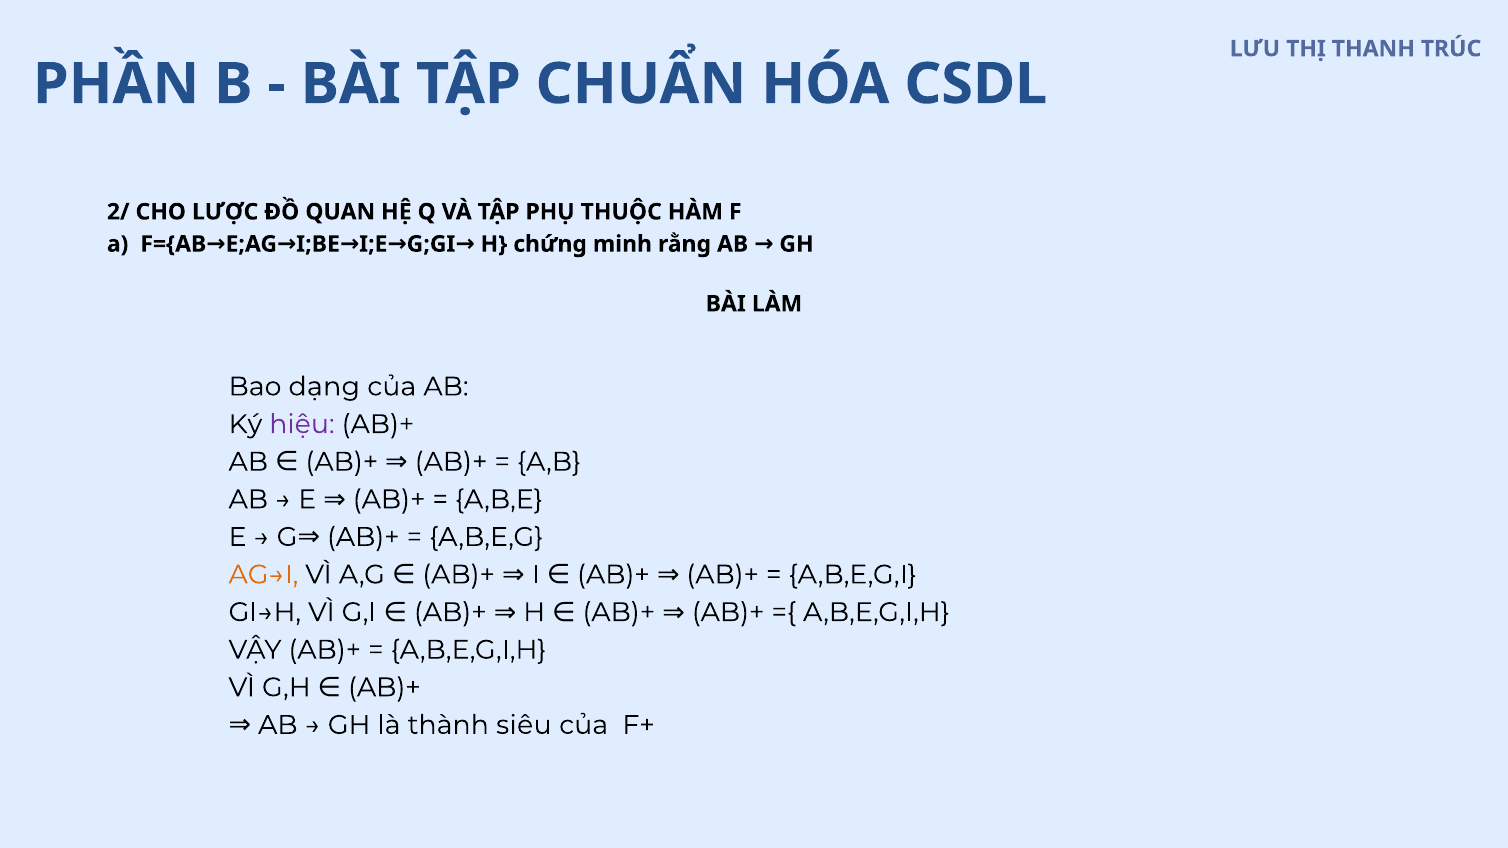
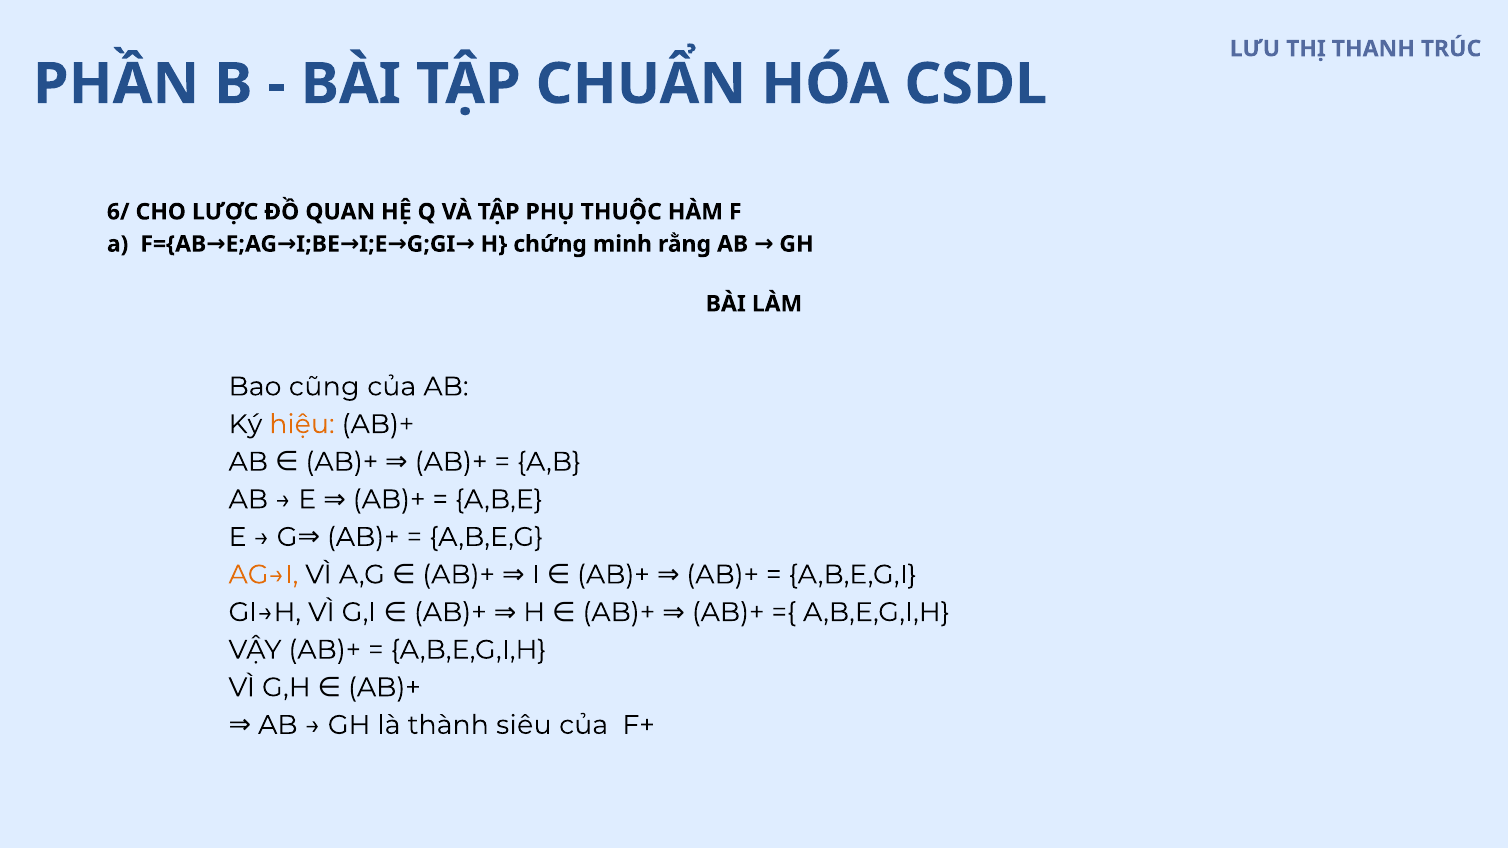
2/: 2/ -> 6/
dạng: dạng -> cũng
hiệu colour: purple -> orange
